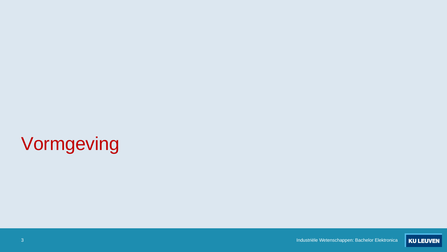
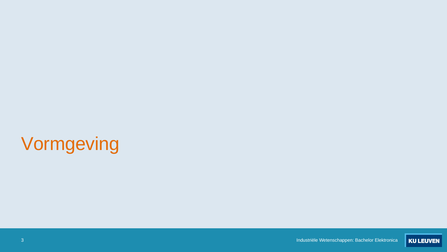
Vormgeving colour: red -> orange
